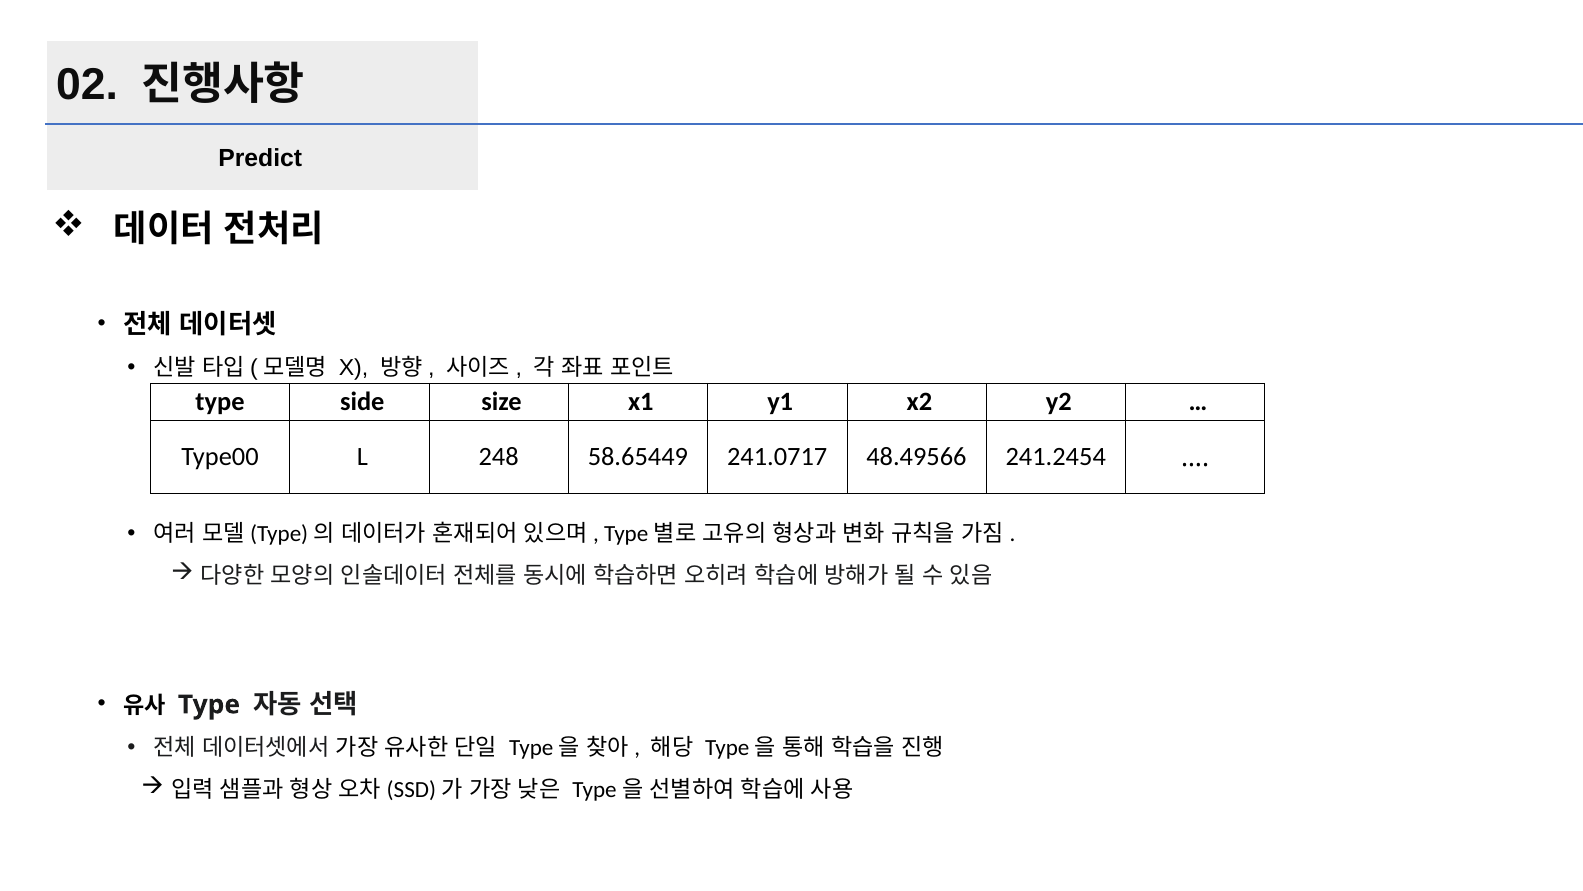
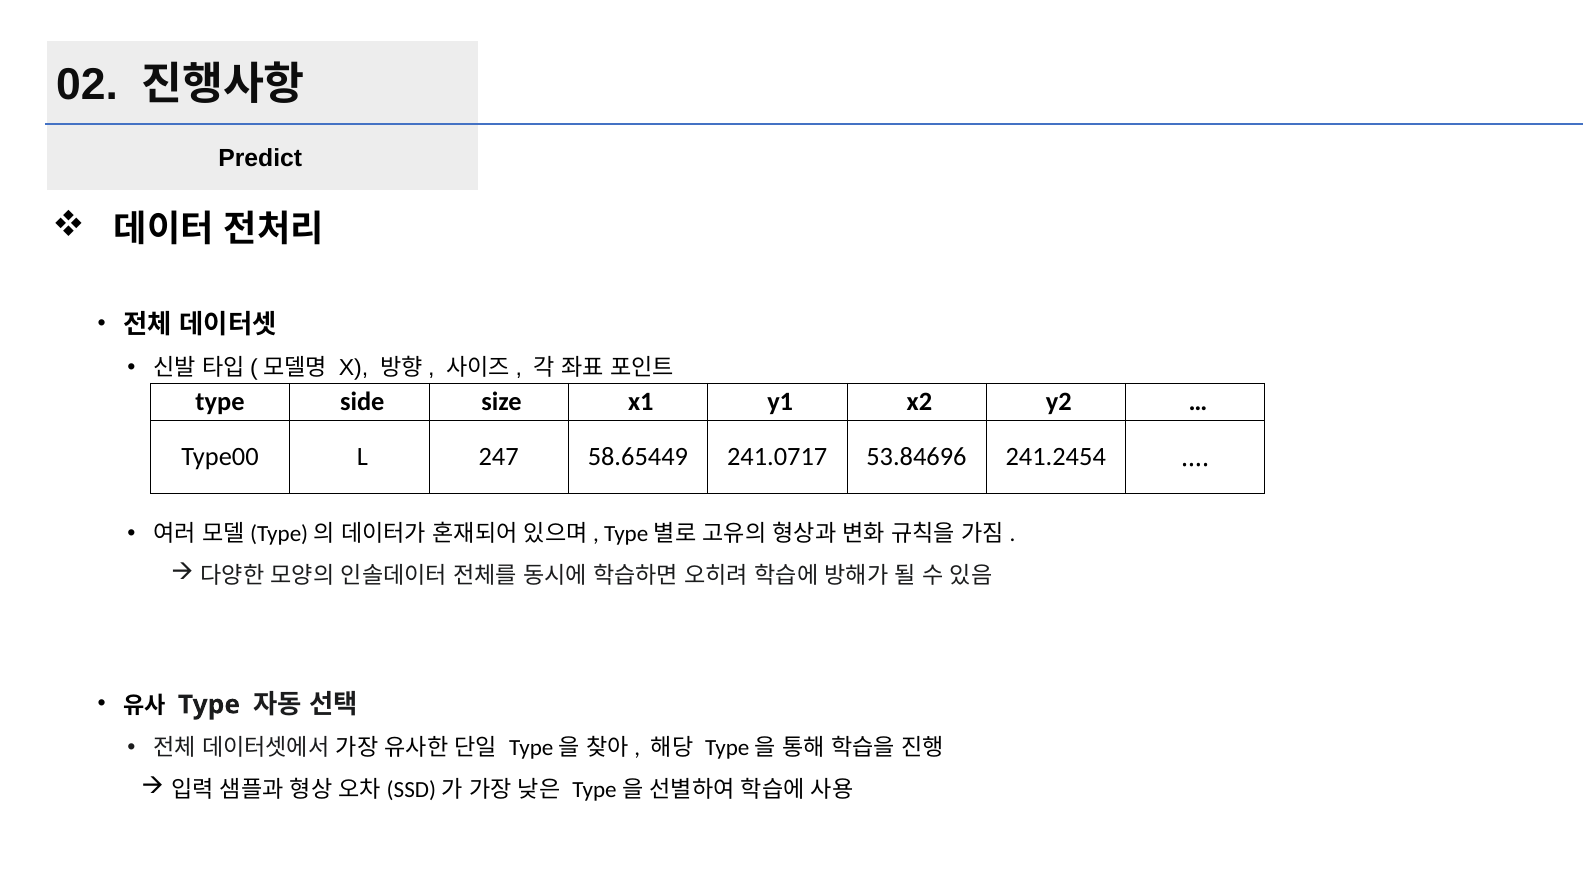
248: 248 -> 247
48.49566: 48.49566 -> 53.84696
